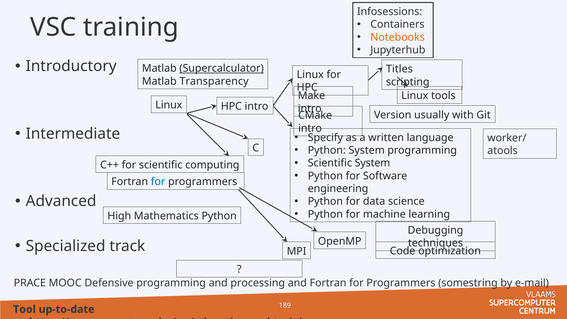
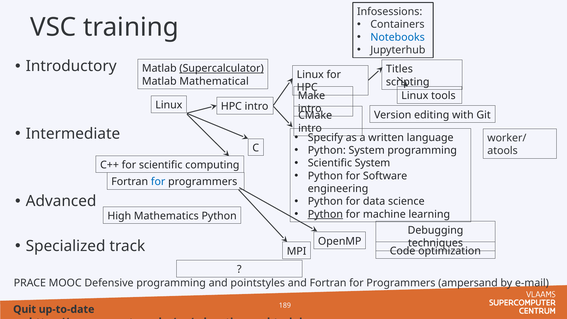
Notebooks colour: orange -> blue
Transparency: Transparency -> Mathematical
usually: usually -> editing
Python at (325, 214) underline: none -> present
processing: processing -> pointstyles
somestring: somestring -> ampersand
Tool: Tool -> Quit
